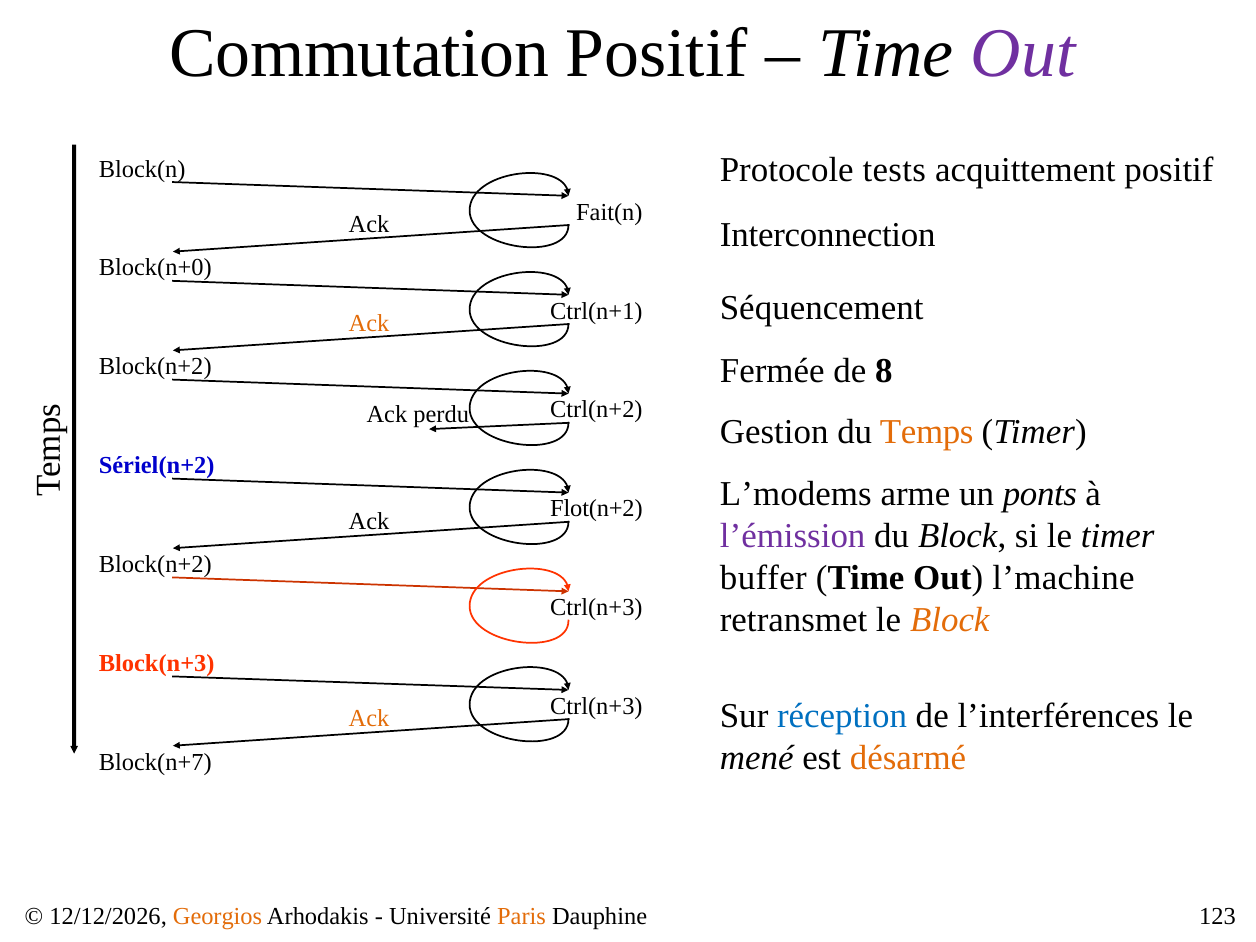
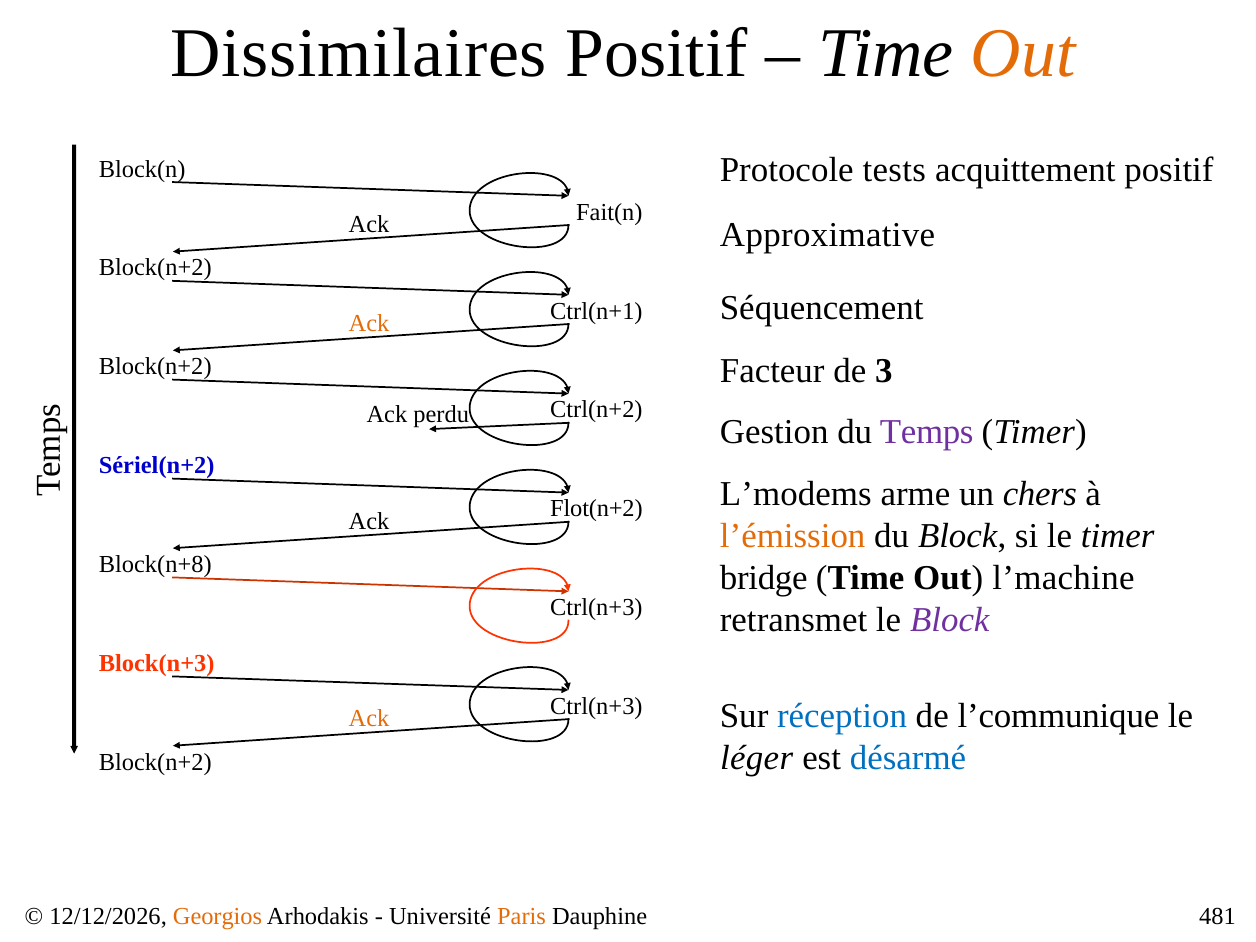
Commutation: Commutation -> Dissimilaires
Out at (1023, 53) colour: purple -> orange
Interconnection: Interconnection -> Approximative
Block(n+0 at (155, 268): Block(n+0 -> Block(n+2
Fermée: Fermée -> Facteur
8: 8 -> 3
Temps colour: orange -> purple
ponts: ponts -> chers
l’émission colour: purple -> orange
Block(n+2 at (155, 564): Block(n+2 -> Block(n+8
buffer: buffer -> bridge
Block at (950, 620) colour: orange -> purple
l’interférences: l’interférences -> l’communique
mené: mené -> léger
désarmé colour: orange -> blue
Block(n+7 at (155, 762): Block(n+7 -> Block(n+2
123: 123 -> 481
